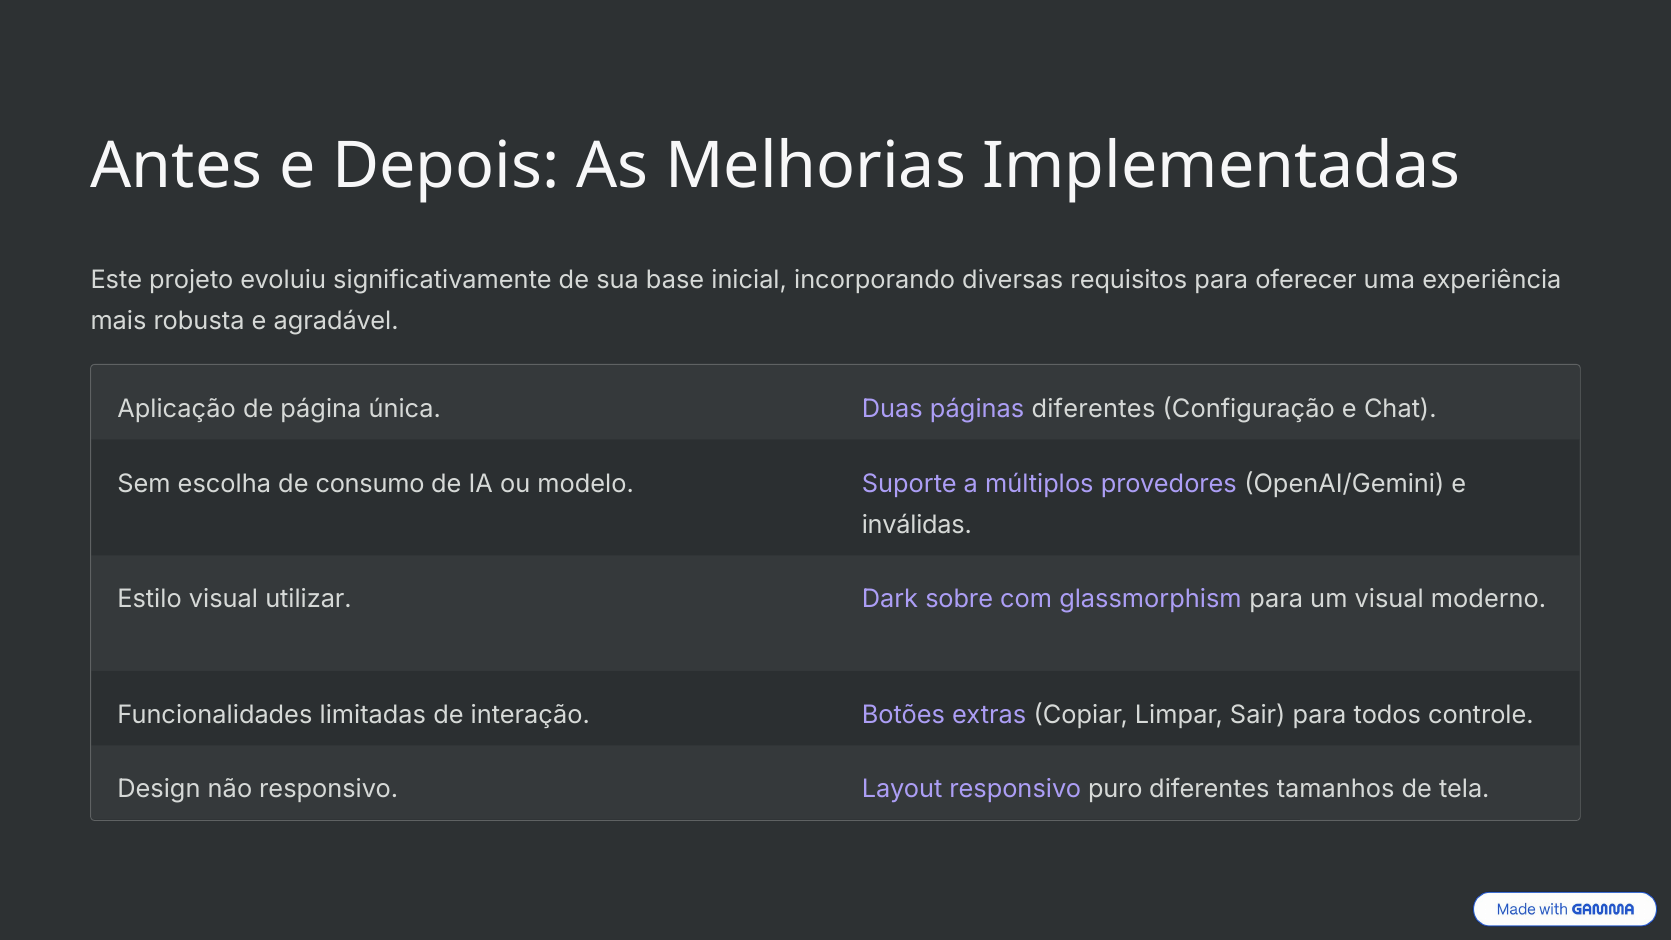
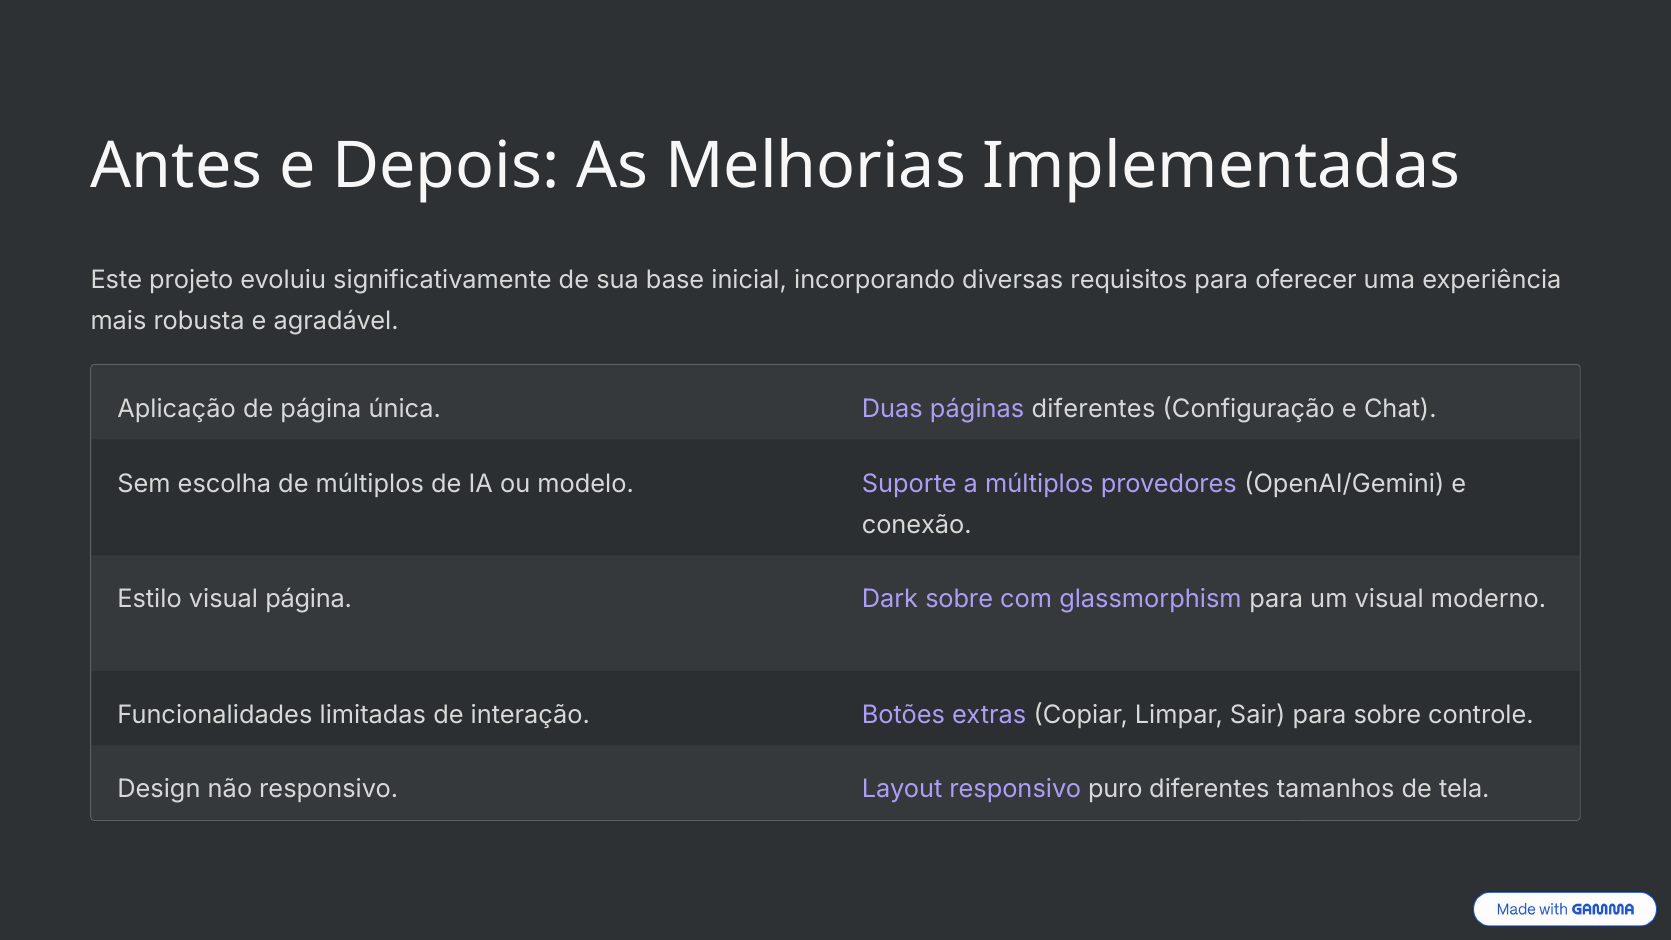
de consumo: consumo -> múltiplos
inválidas: inválidas -> conexão
visual utilizar: utilizar -> página
para todos: todos -> sobre
